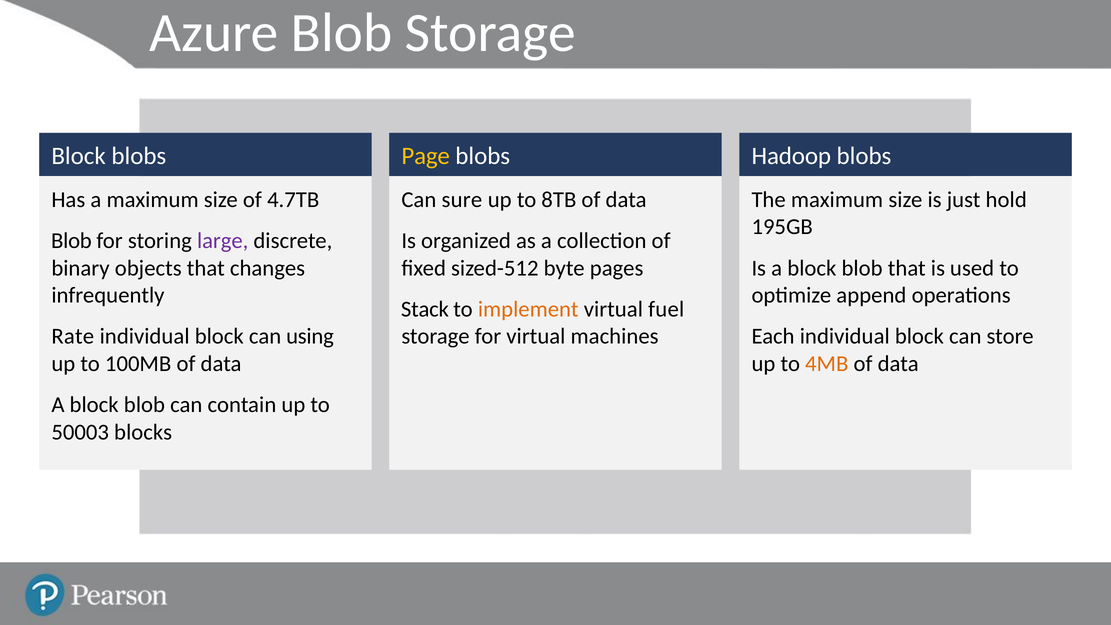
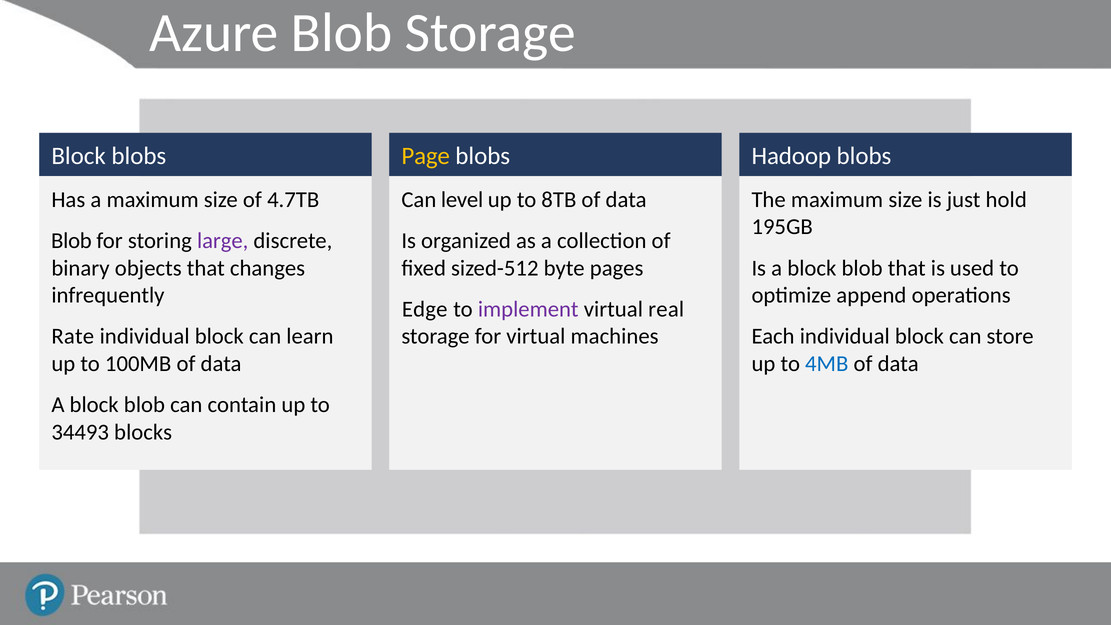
sure: sure -> level
Stack: Stack -> Edge
implement colour: orange -> purple
fuel: fuel -> real
using: using -> learn
4MB colour: orange -> blue
50003: 50003 -> 34493
